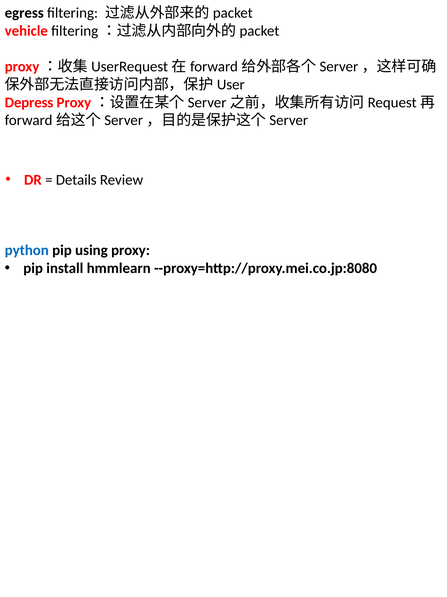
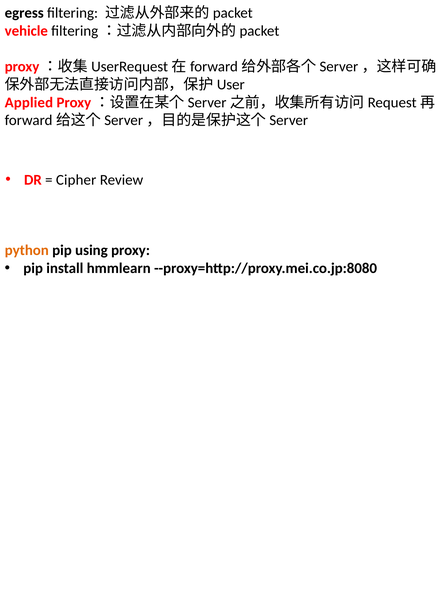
Depress: Depress -> Applied
Details: Details -> Cipher
python colour: blue -> orange
